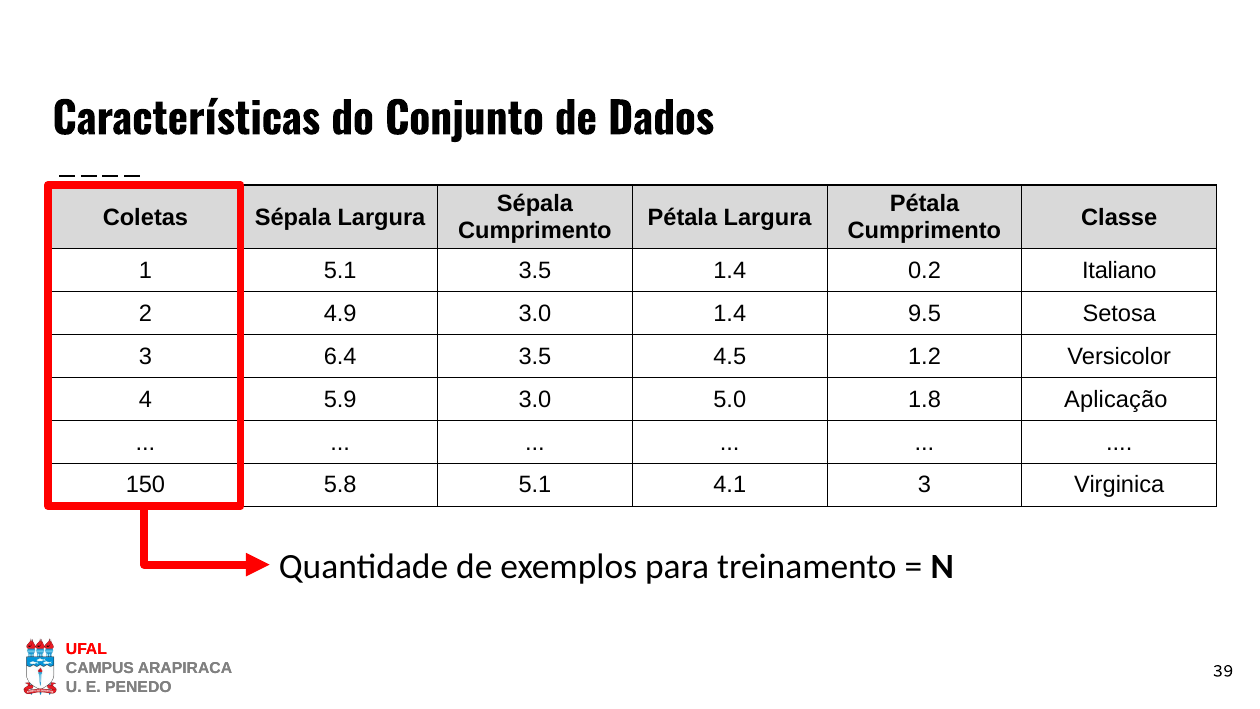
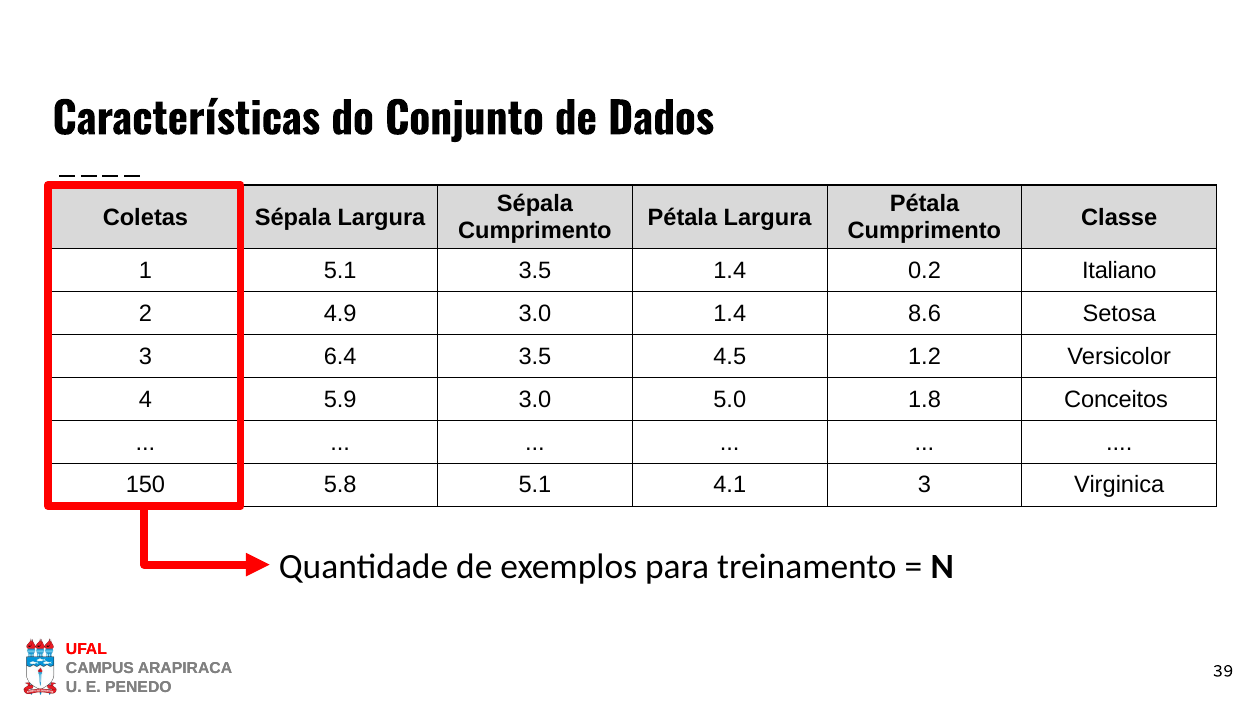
9.5: 9.5 -> 8.6
Aplicação: Aplicação -> Conceitos
